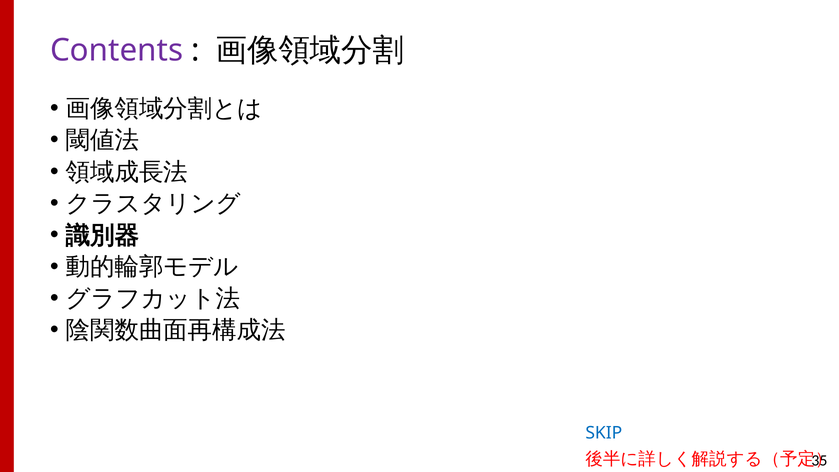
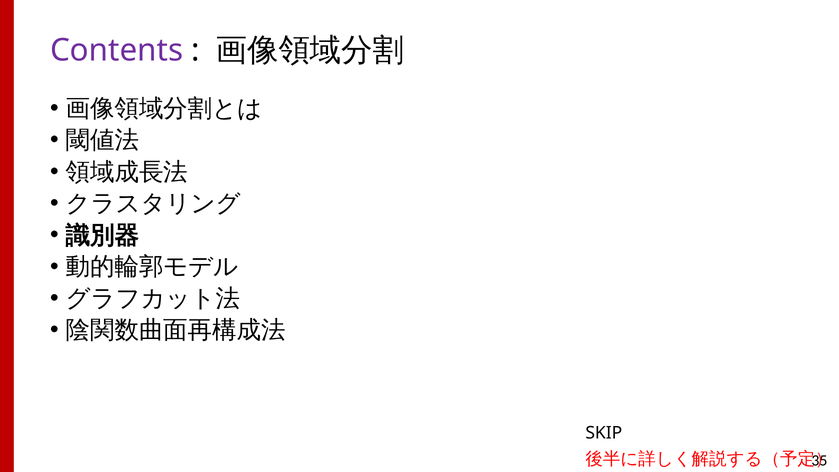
SKIP colour: blue -> black
